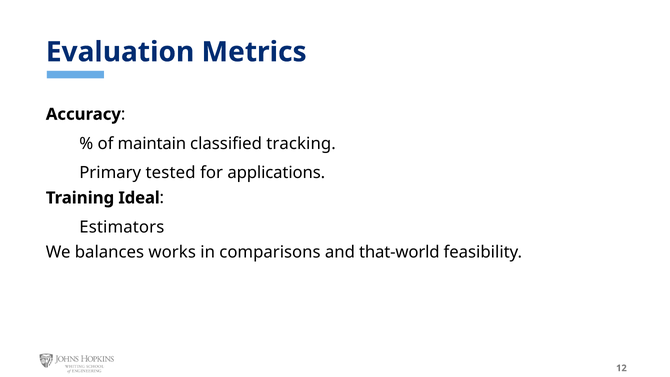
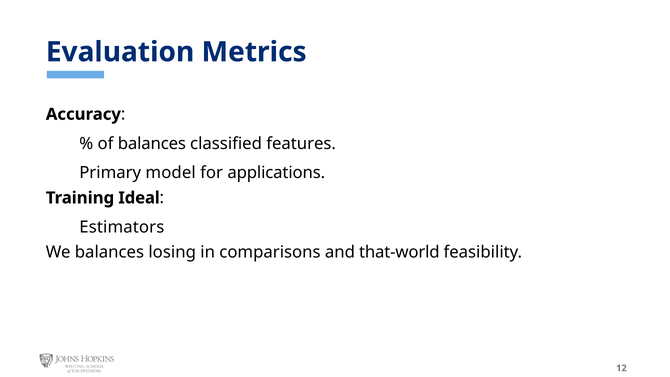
of maintain: maintain -> balances
tracking: tracking -> features
tested: tested -> model
works: works -> losing
